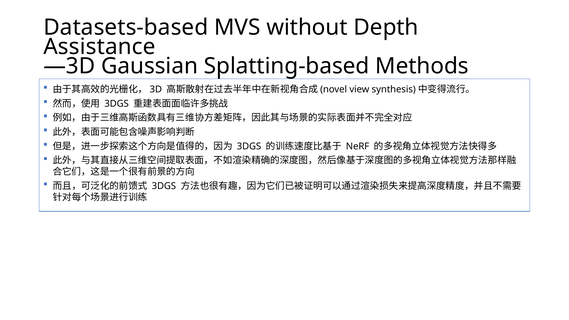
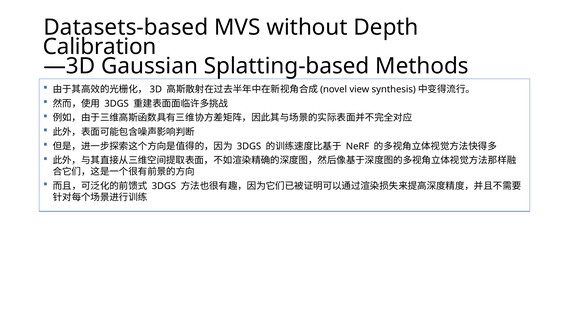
Assistance: Assistance -> Calibration
